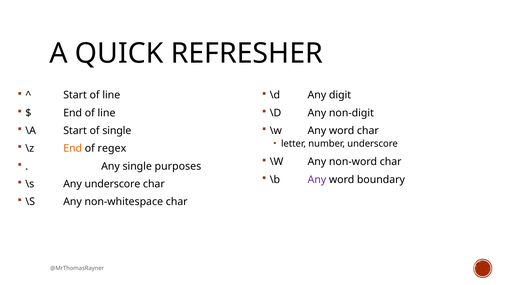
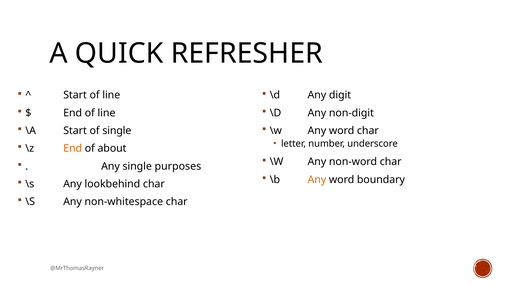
regex: regex -> about
Any at (317, 179) colour: purple -> orange
Any underscore: underscore -> lookbehind
